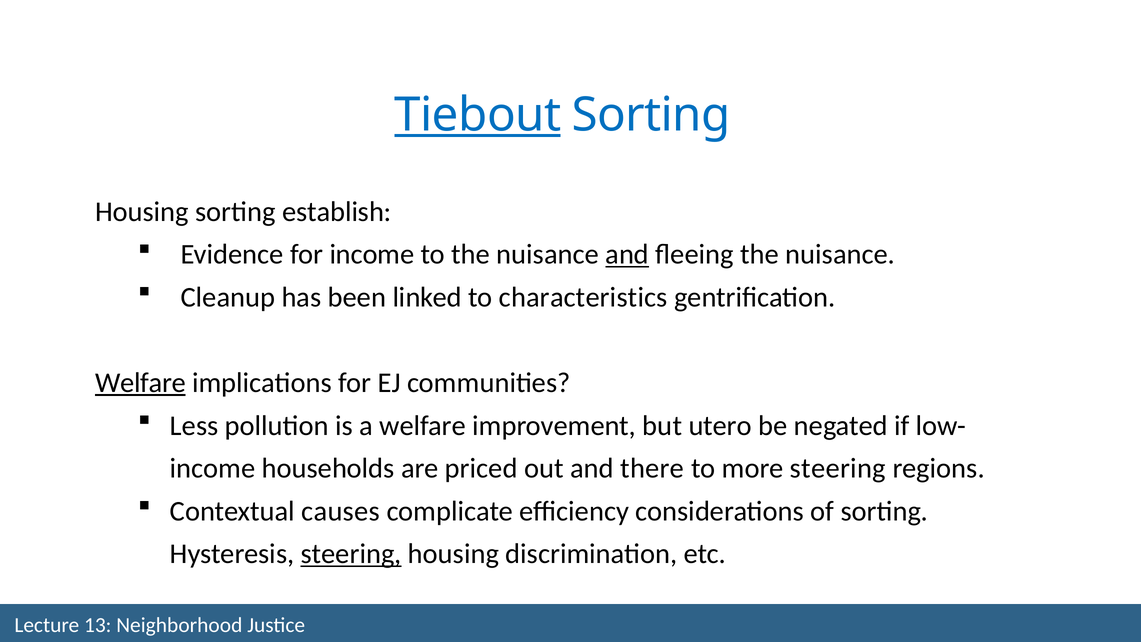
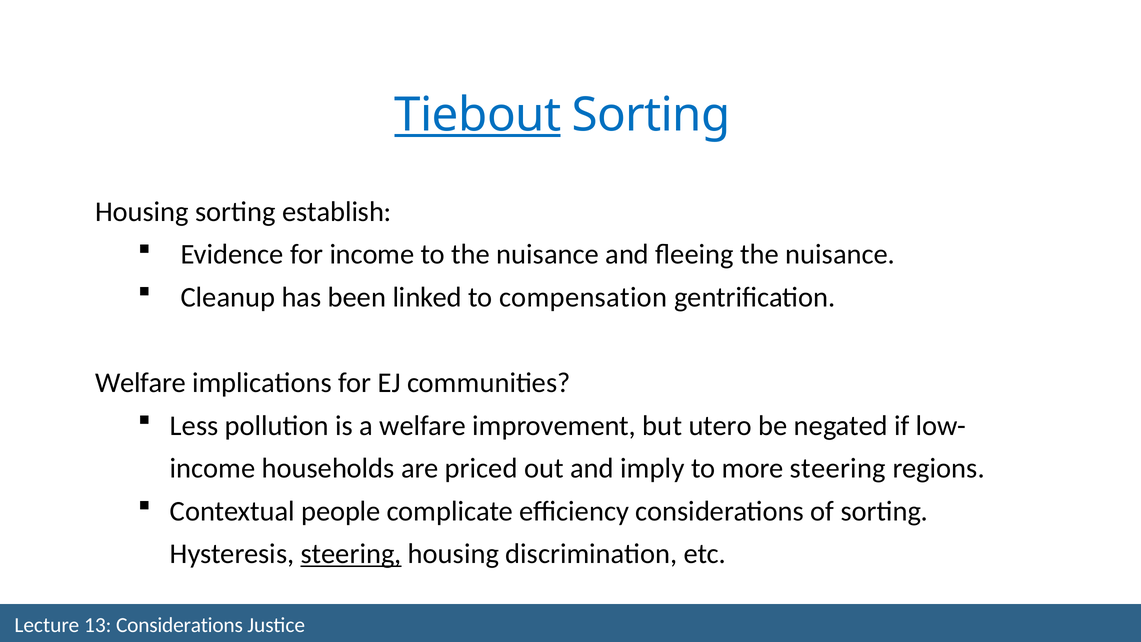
and at (627, 254) underline: present -> none
characteristics: characteristics -> compensation
Welfare at (140, 383) underline: present -> none
there: there -> imply
causes: causes -> people
Neighborhood at (179, 625): Neighborhood -> Considerations
